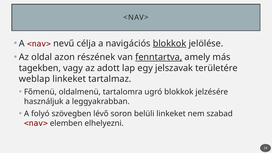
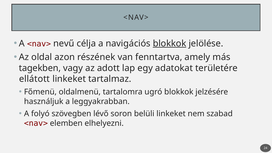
fenntartva underline: present -> none
jelszavak: jelszavak -> adatokat
weblap: weblap -> ellátott
